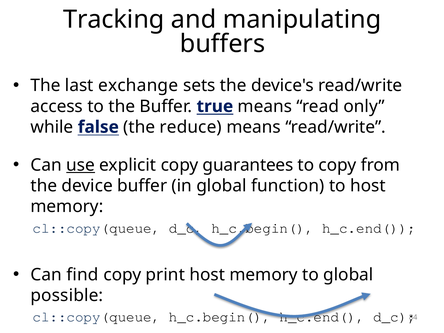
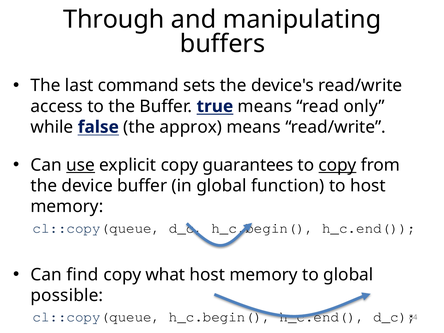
Tracking: Tracking -> Through
exchange: exchange -> command
reduce: reduce -> approx
copy at (338, 165) underline: none -> present
print: print -> what
